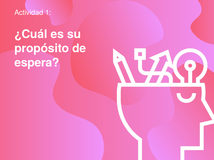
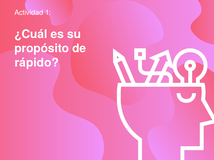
espera: espera -> rápido
